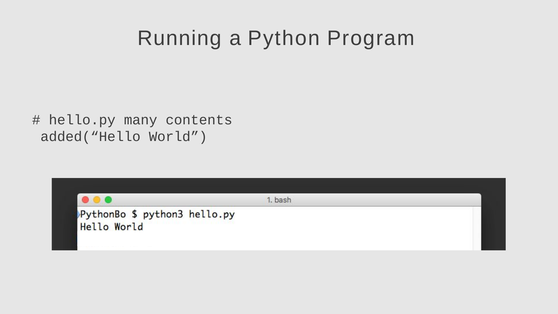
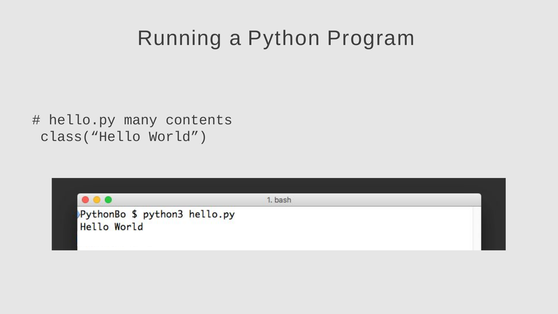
added(“Hello: added(“Hello -> class(“Hello
